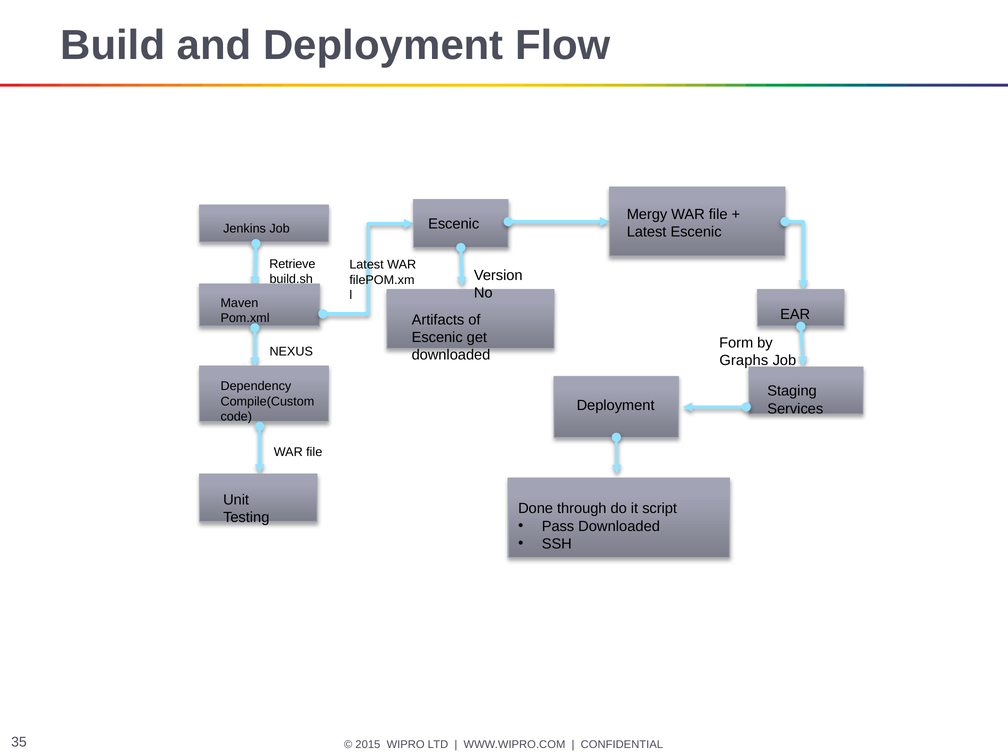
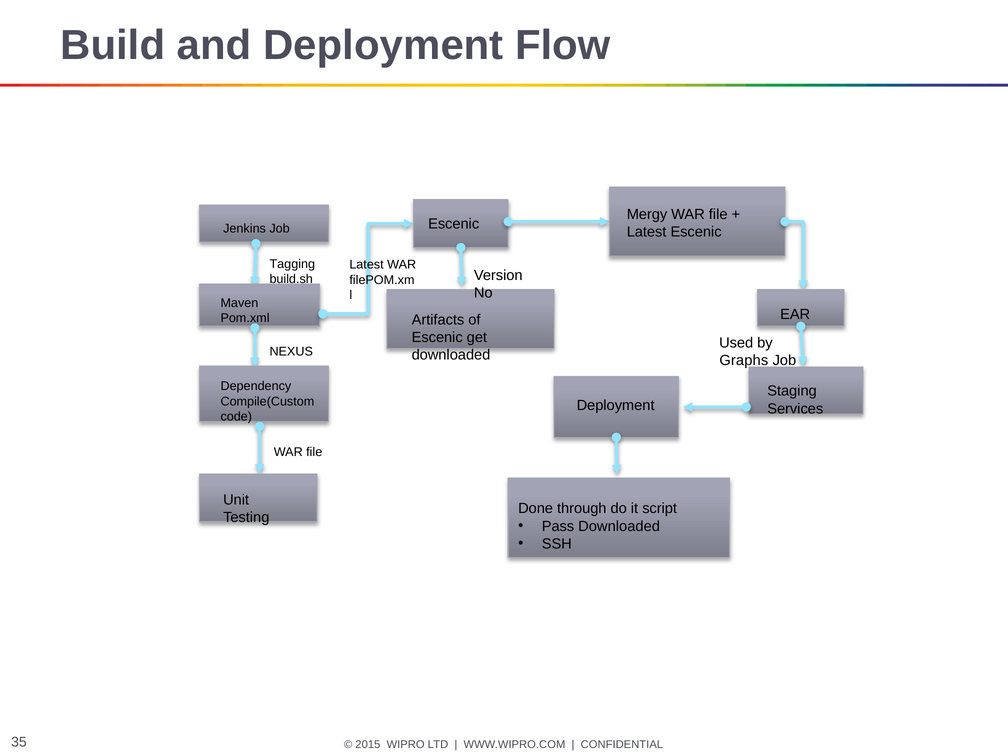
Retrieve: Retrieve -> Tagging
Form: Form -> Used
